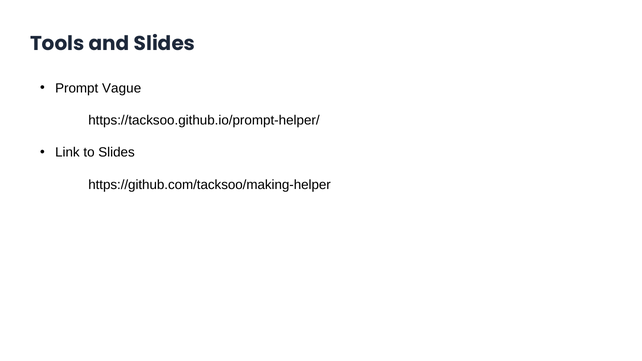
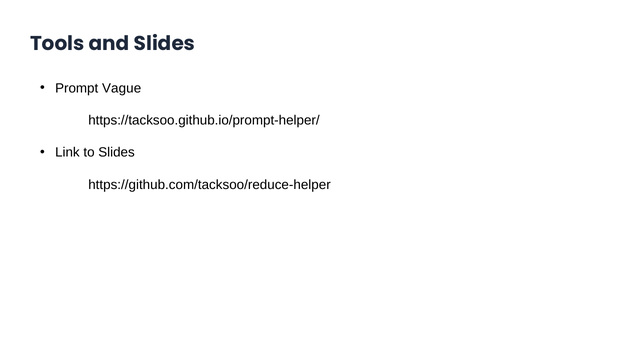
https://github.com/tacksoo/making-helper: https://github.com/tacksoo/making-helper -> https://github.com/tacksoo/reduce-helper
